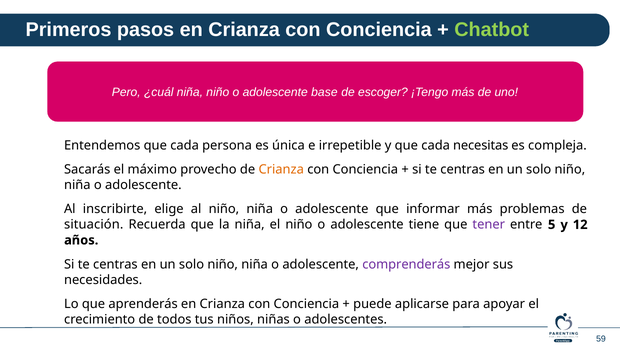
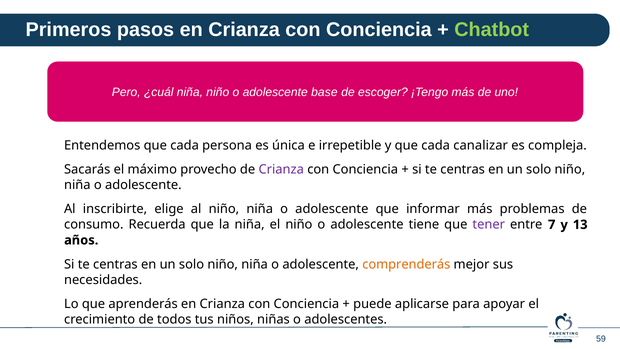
necesitas: necesitas -> canalizar
Crianza at (281, 169) colour: orange -> purple
situación: situación -> consumo
5: 5 -> 7
12: 12 -> 13
comprenderás colour: purple -> orange
